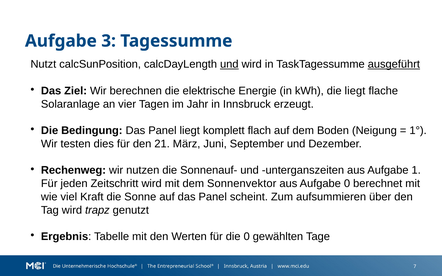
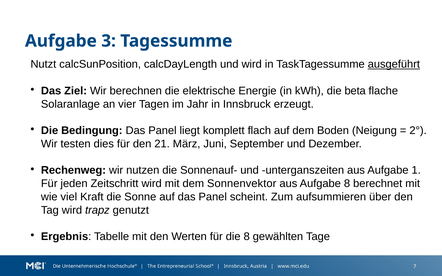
und at (229, 64) underline: present -> none
die liegt: liegt -> beta
1°: 1° -> 2°
Aufgabe 0: 0 -> 8
die 0: 0 -> 8
